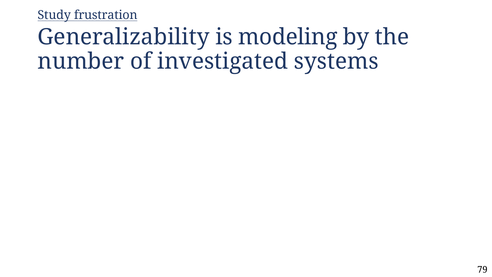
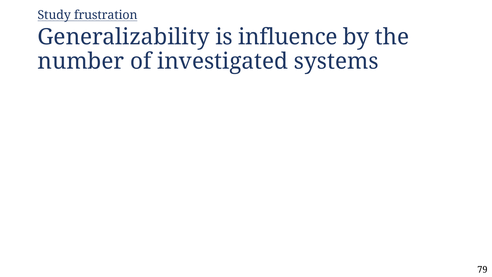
modeling: modeling -> influence
